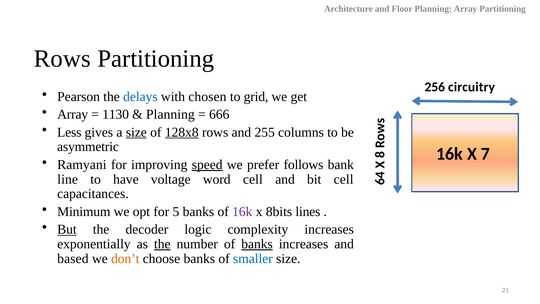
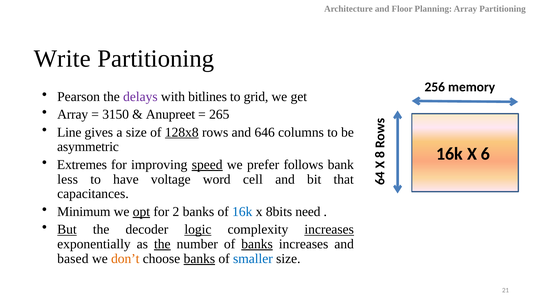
Rows at (62, 59): Rows -> Write
circuitry: circuitry -> memory
delays colour: blue -> purple
chosen: chosen -> bitlines
1130: 1130 -> 3150
Planning at (170, 114): Planning -> Anupreet
666: 666 -> 265
Less: Less -> Line
size at (136, 132) underline: present -> none
255: 255 -> 646
X 7: 7 -> 6
Ramyani: Ramyani -> Extremes
line: line -> less
bit cell: cell -> that
opt underline: none -> present
5: 5 -> 2
16k at (242, 211) colour: purple -> blue
lines: lines -> need
logic underline: none -> present
increases at (329, 229) underline: none -> present
banks at (199, 258) underline: none -> present
